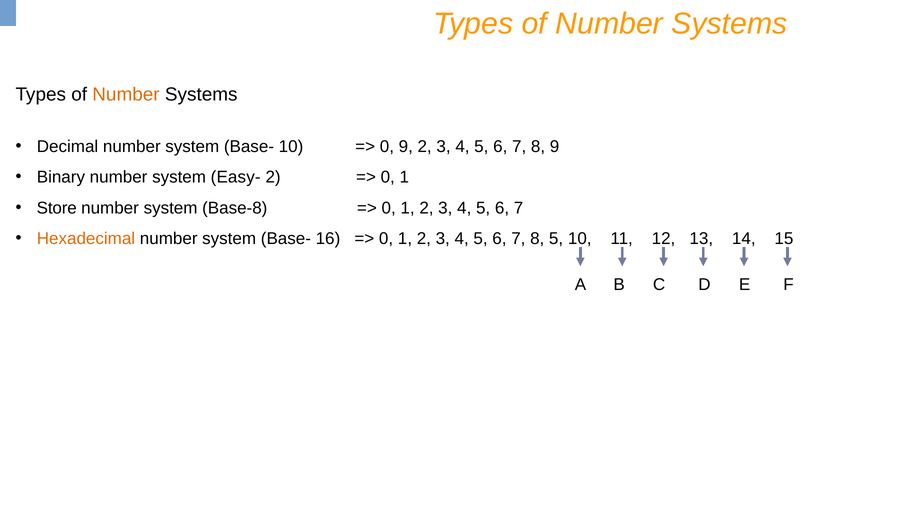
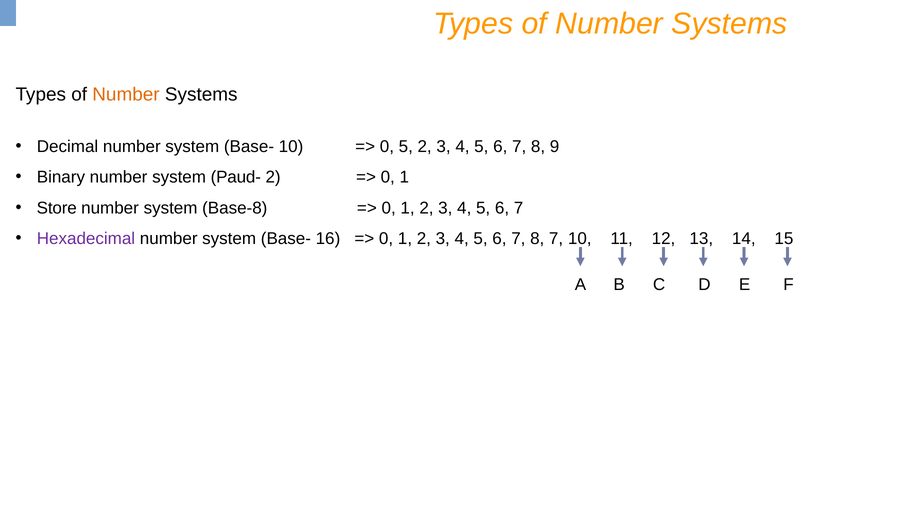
0 9: 9 -> 5
Easy-: Easy- -> Paud-
Hexadecimal colour: orange -> purple
8 5: 5 -> 7
